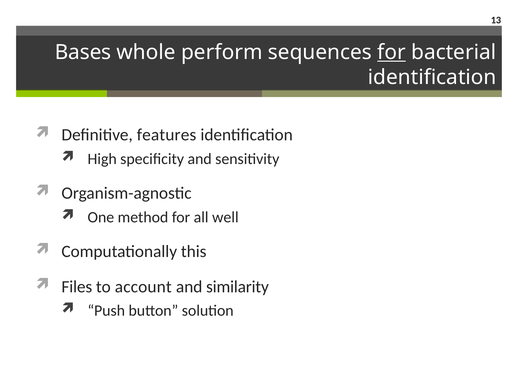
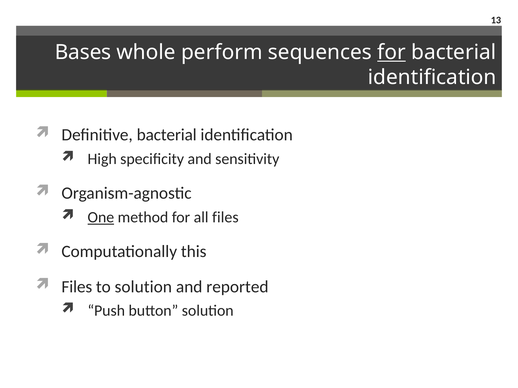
Definitive features: features -> bacterial
One underline: none -> present
all well: well -> files
to account: account -> solution
similarity: similarity -> reported
